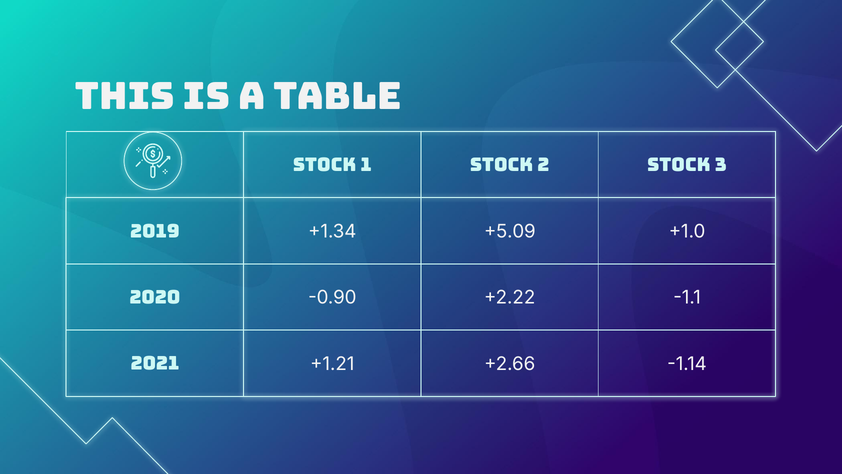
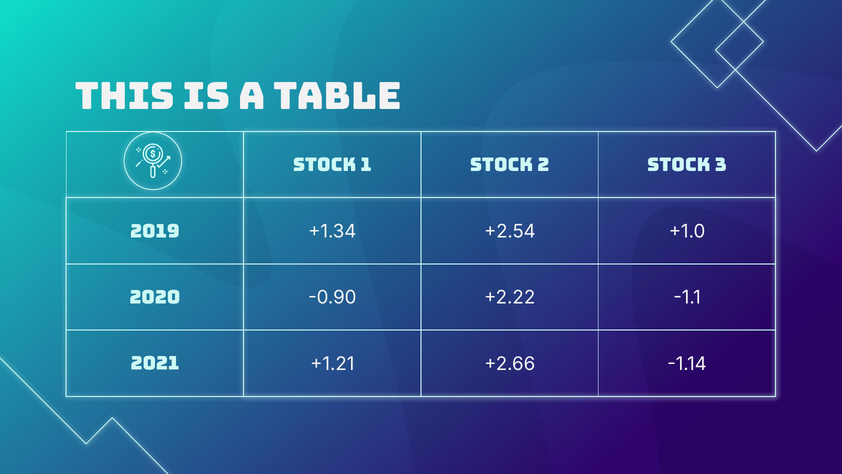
+5.09: +5.09 -> +2.54
